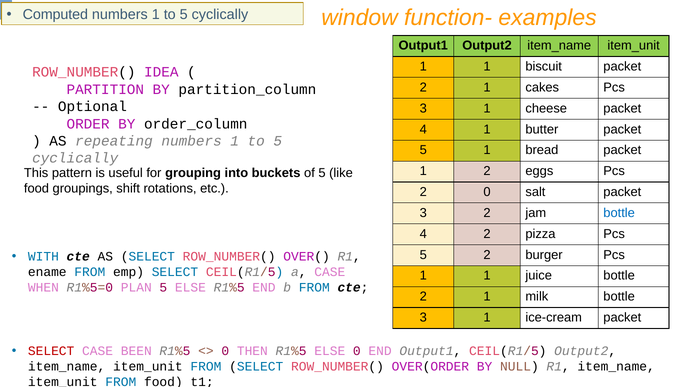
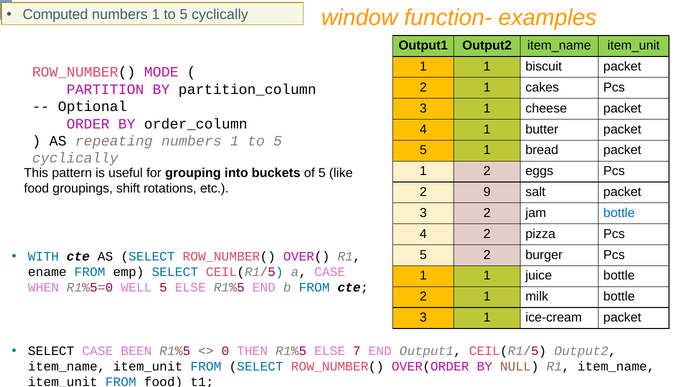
IDEA: IDEA -> MODE
2 0: 0 -> 9
PLAN: PLAN -> WELL
SELECT at (51, 351) colour: red -> black
ELSE 0: 0 -> 7
